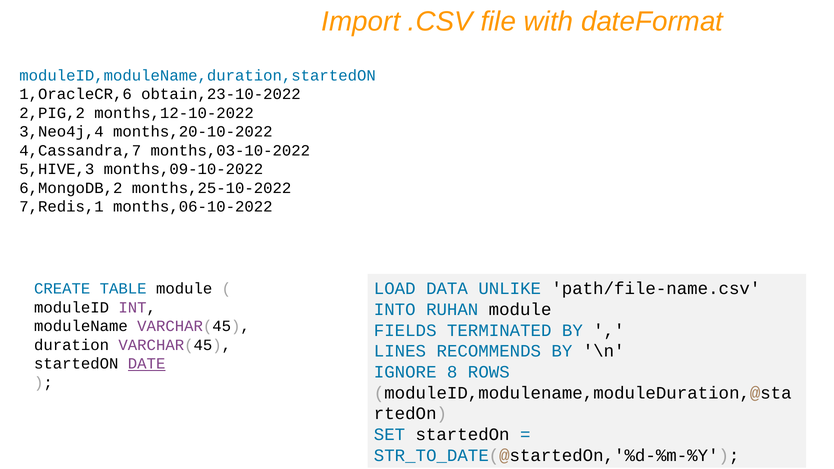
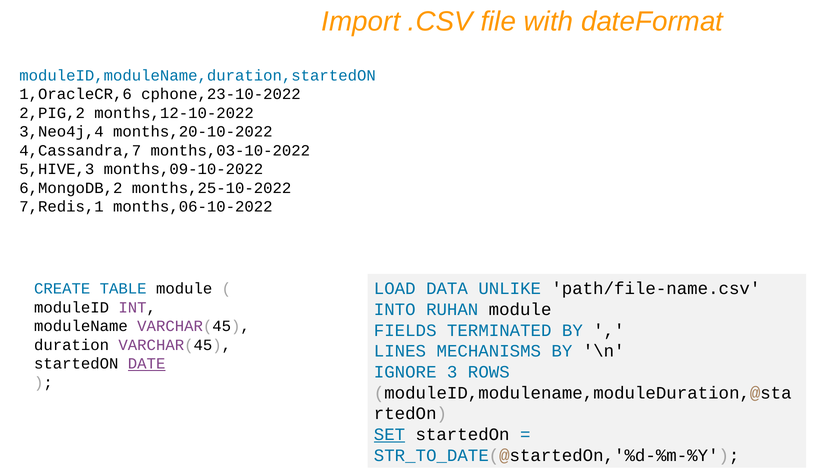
obtain,23-10-2022: obtain,23-10-2022 -> cphone,23-10-2022
RECOMMENDS: RECOMMENDS -> MECHANISMS
8: 8 -> 3
SET underline: none -> present
